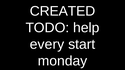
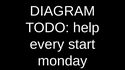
CREATED: CREATED -> DIAGRAM
